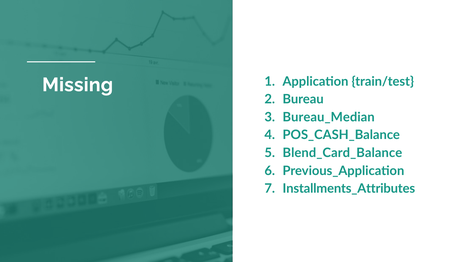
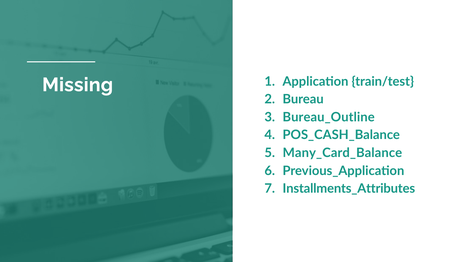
Bureau_Median: Bureau_Median -> Bureau_Outline
Blend_Card_Balance: Blend_Card_Balance -> Many_Card_Balance
